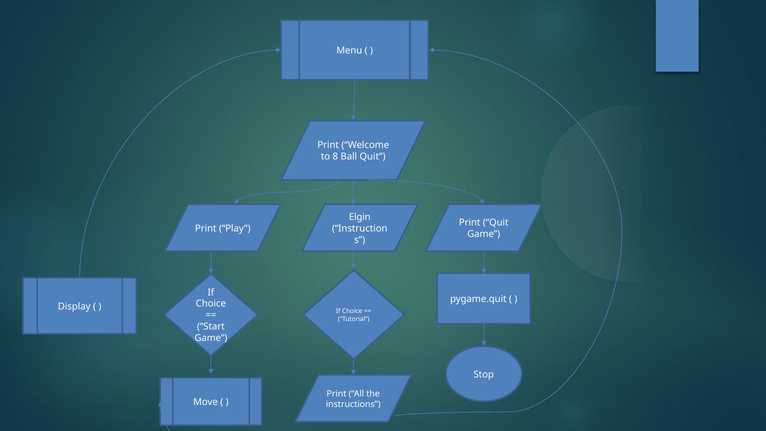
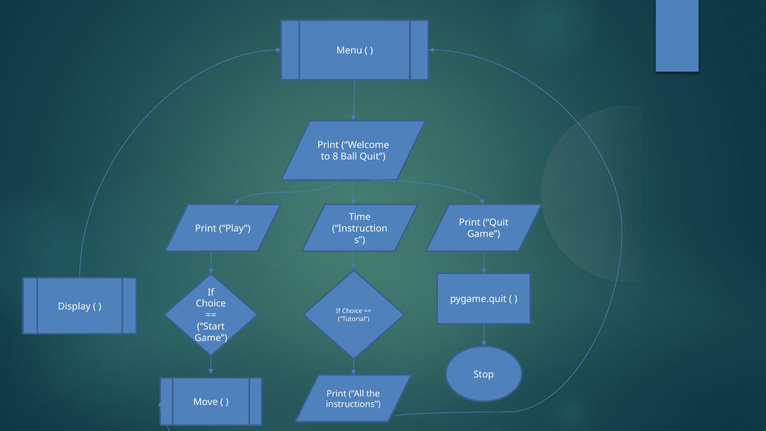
Elgin: Elgin -> Time
